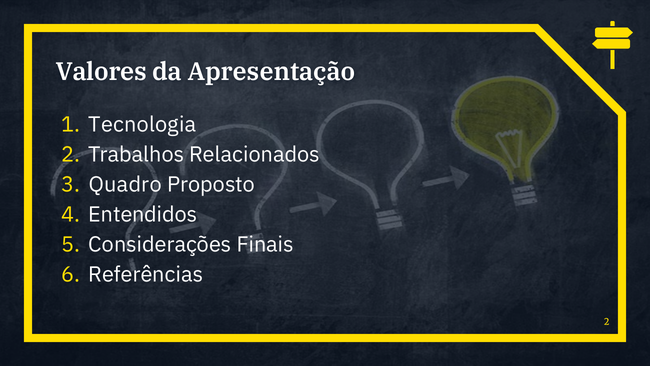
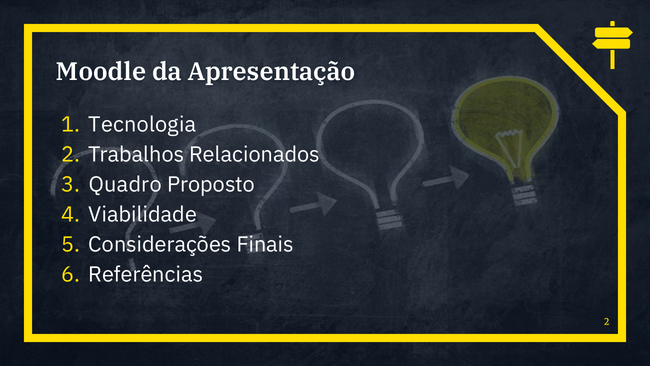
Valores: Valores -> Moodle
Entendidos: Entendidos -> Viabilidade
